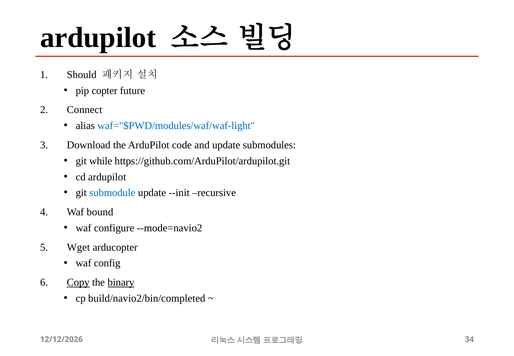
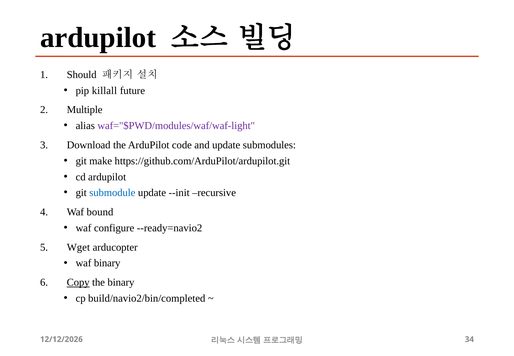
copter: copter -> killall
Connect: Connect -> Multiple
waf="$PWD/modules/waf/waf-light colour: blue -> purple
while: while -> make
--mode=navio2: --mode=navio2 -> --ready=navio2
waf config: config -> binary
binary at (121, 282) underline: present -> none
